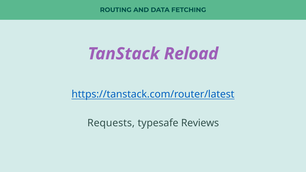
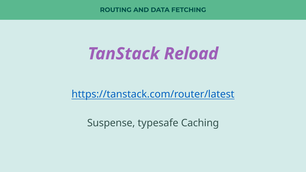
Requests: Requests -> Suspense
Reviews: Reviews -> Caching
